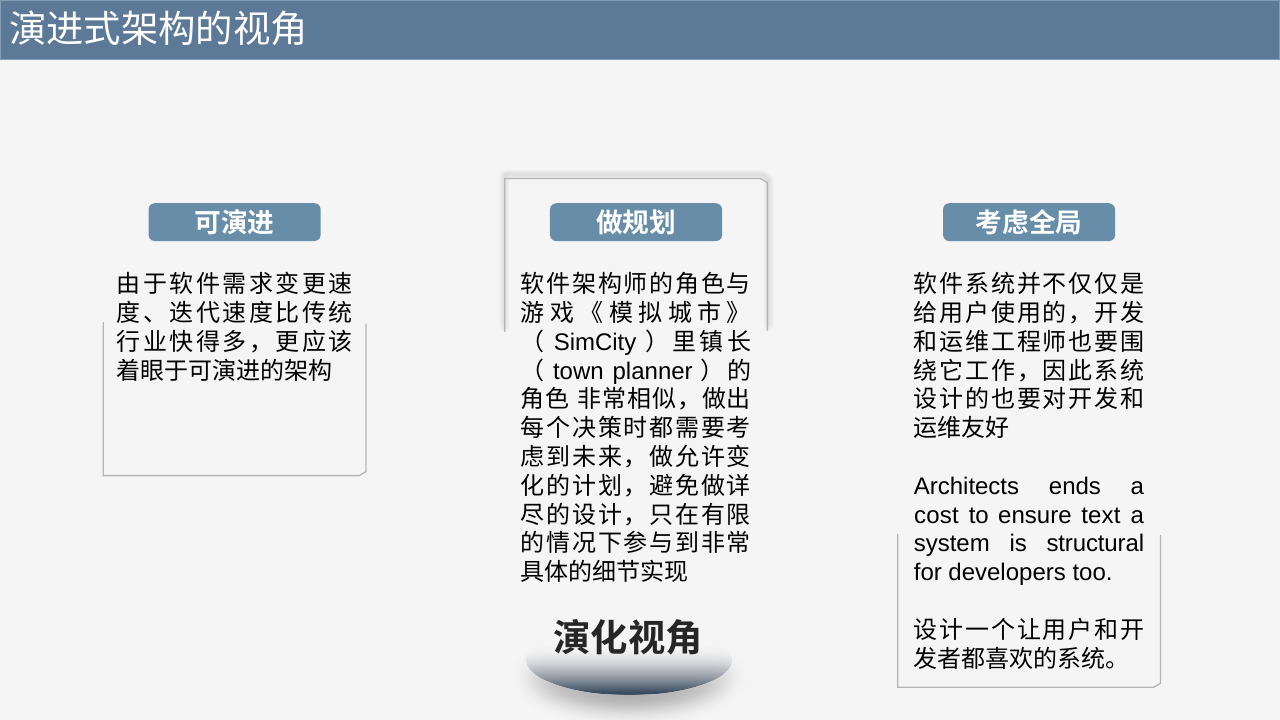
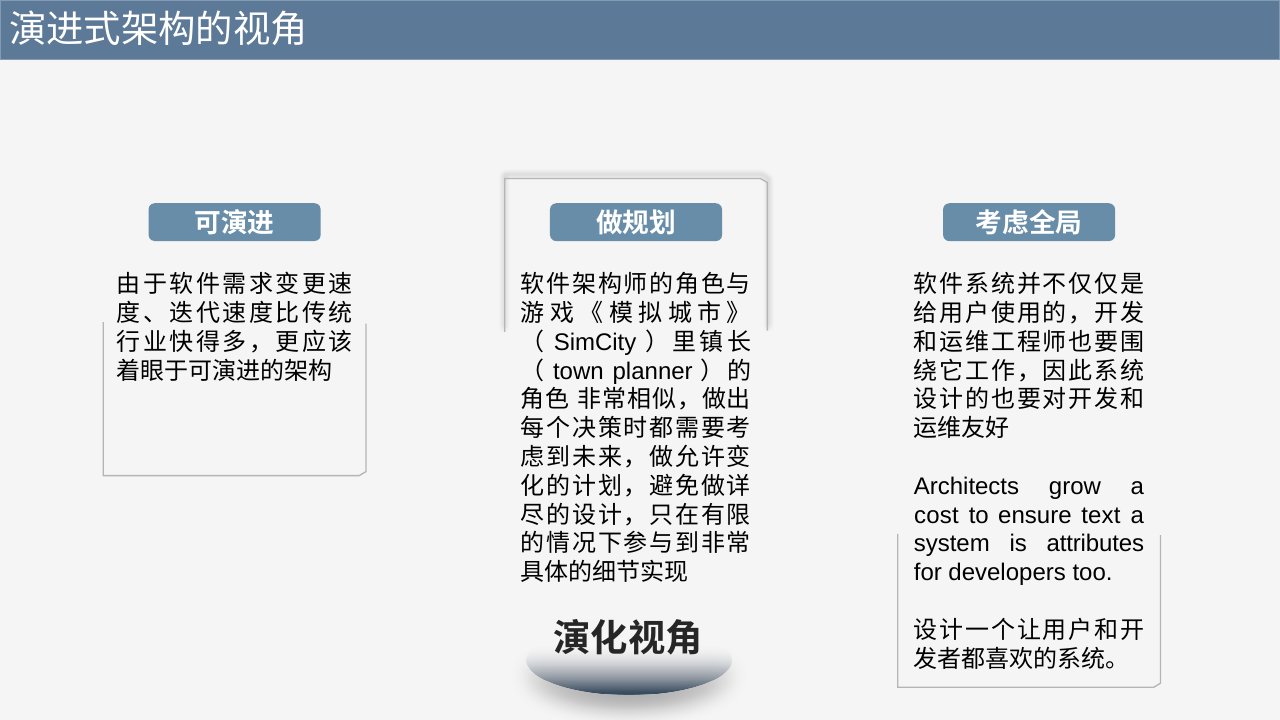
ends: ends -> grow
structural: structural -> attributes
